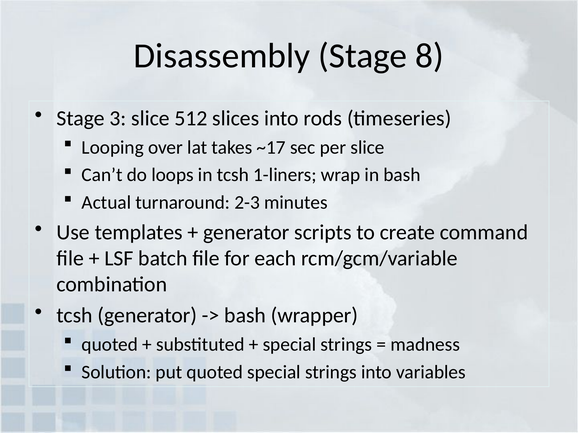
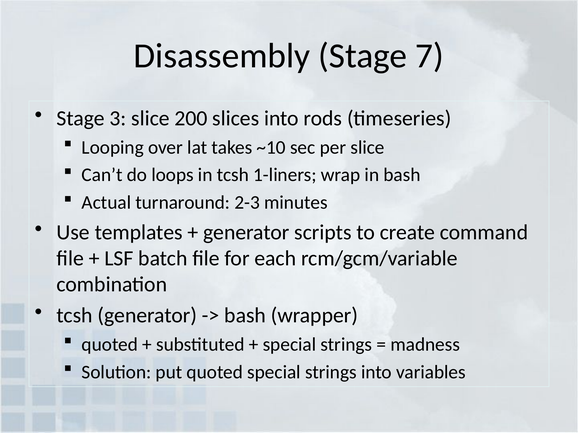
8: 8 -> 7
512: 512 -> 200
~17: ~17 -> ~10
